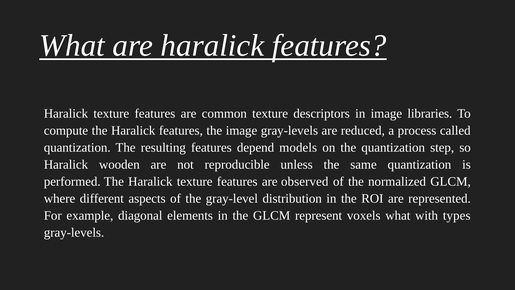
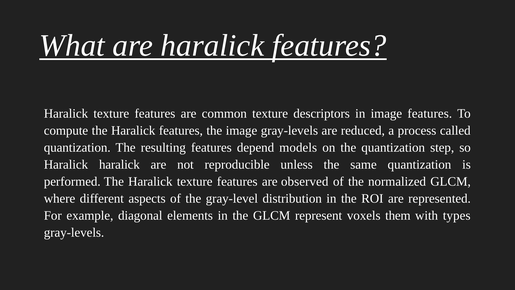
image libraries: libraries -> features
Haralick wooden: wooden -> haralick
voxels what: what -> them
